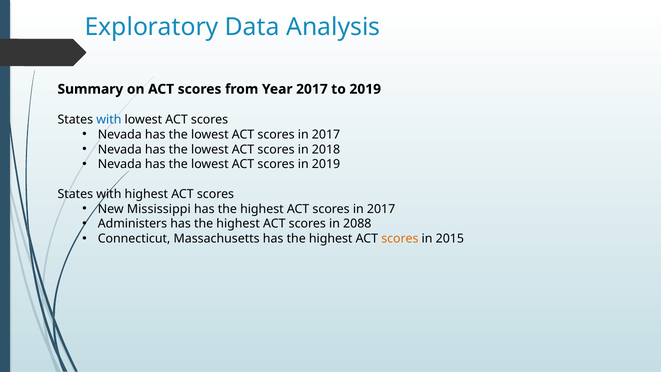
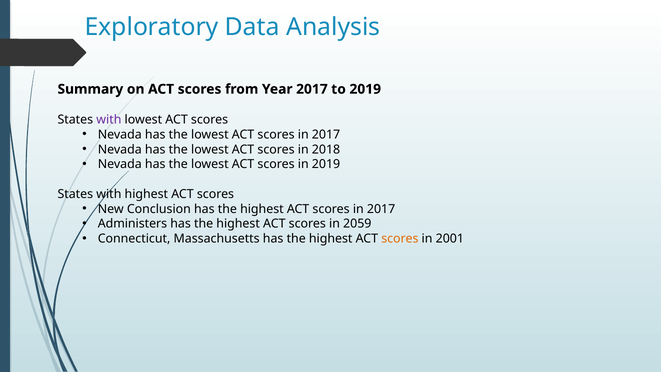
with at (109, 120) colour: blue -> purple
Mississippi: Mississippi -> Conclusion
2088: 2088 -> 2059
2015: 2015 -> 2001
